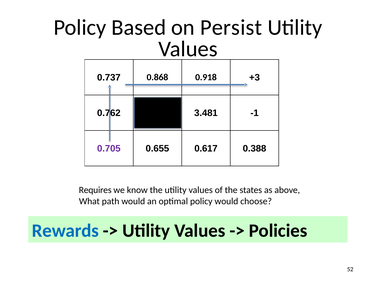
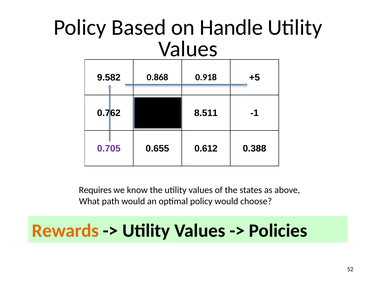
Persist: Persist -> Handle
0.737: 0.737 -> 9.582
+3: +3 -> +5
3.481: 3.481 -> 8.511
0.617: 0.617 -> 0.612
Rewards colour: blue -> orange
